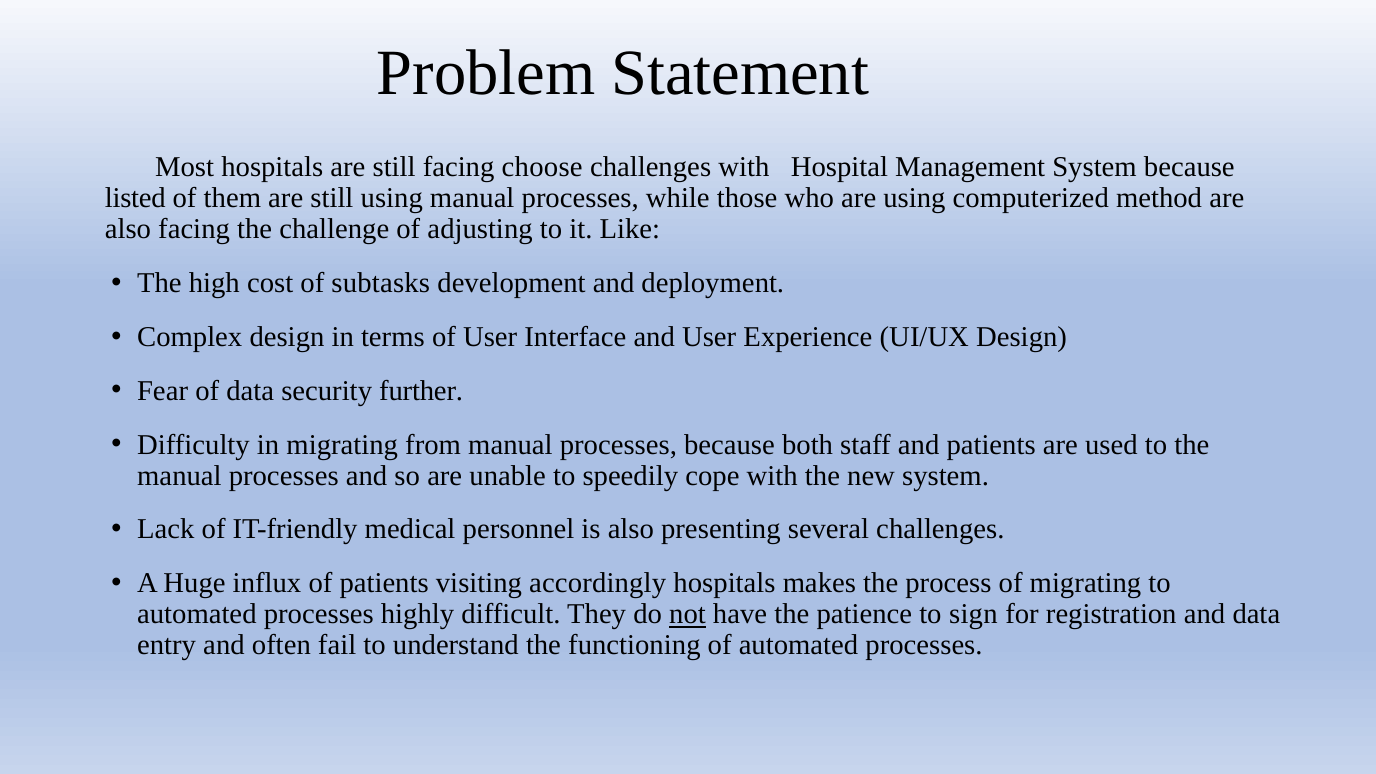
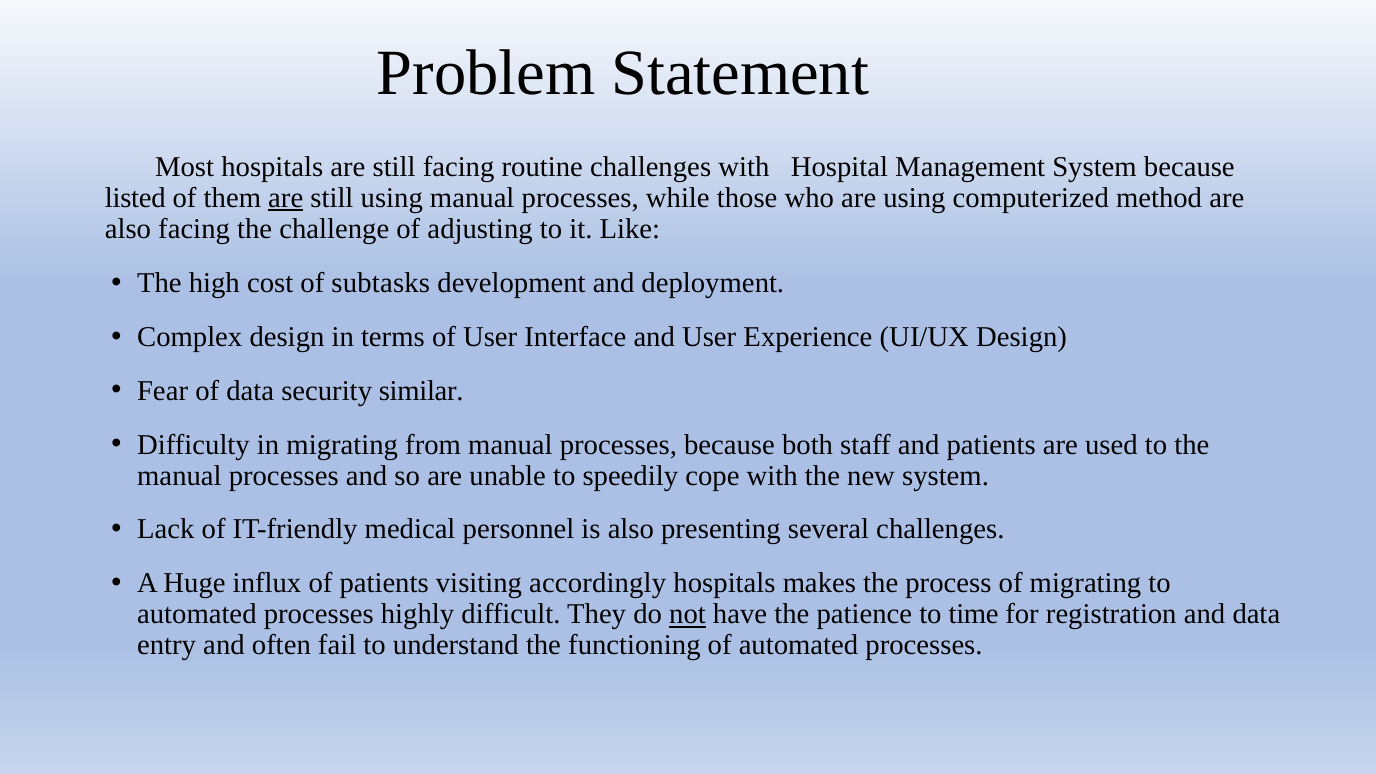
choose: choose -> routine
are at (286, 198) underline: none -> present
further: further -> similar
sign: sign -> time
